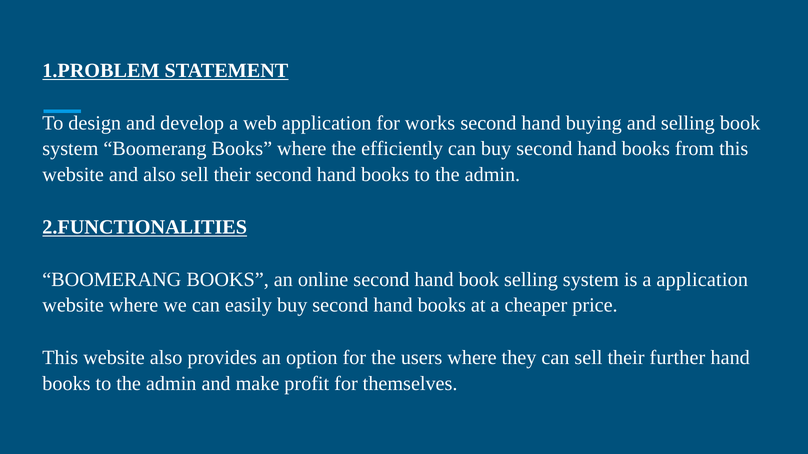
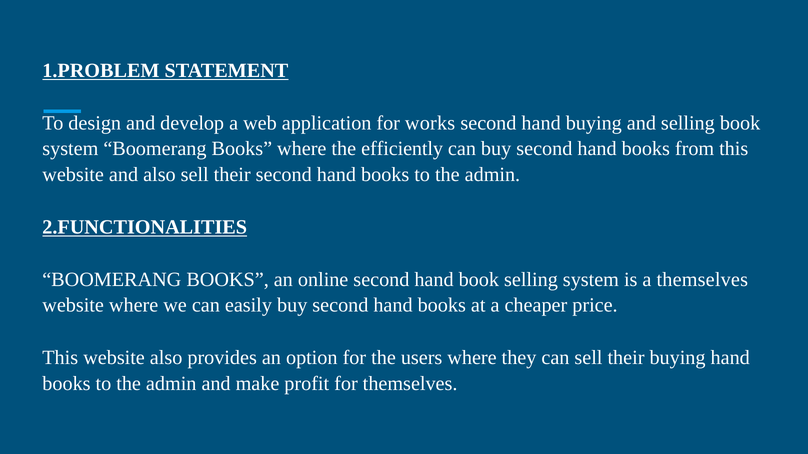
a application: application -> themselves
their further: further -> buying
